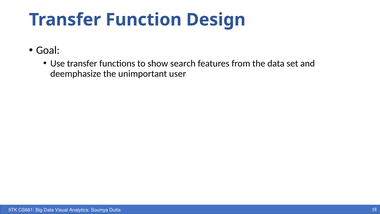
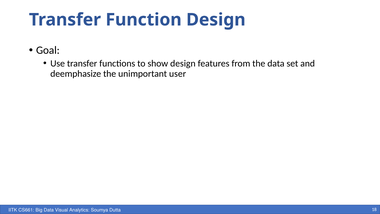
show search: search -> design
